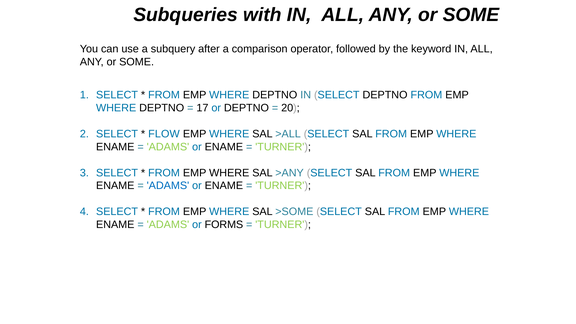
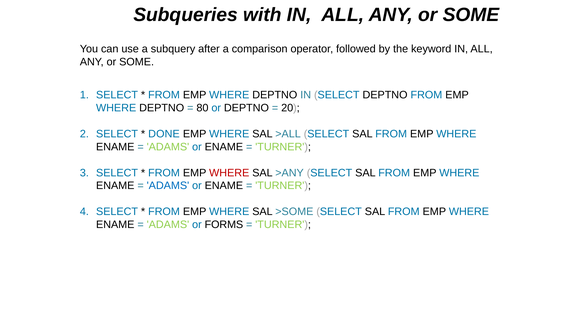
17: 17 -> 80
FLOW: FLOW -> DONE
WHERE at (229, 173) colour: black -> red
